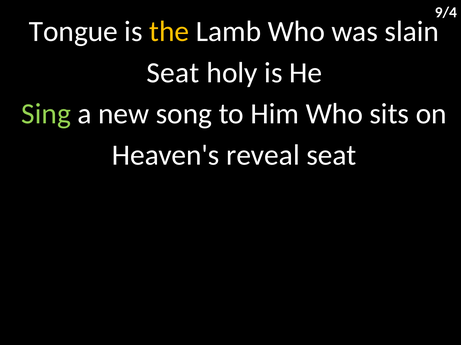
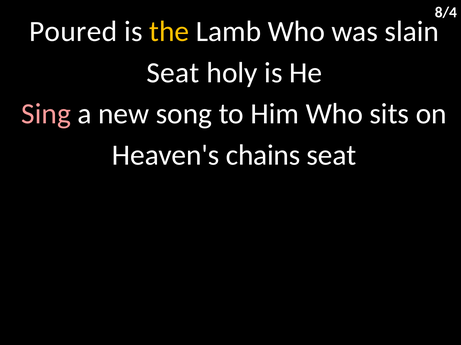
9/4: 9/4 -> 8/4
Tongue: Tongue -> Poured
Sing colour: light green -> pink
reveal: reveal -> chains
